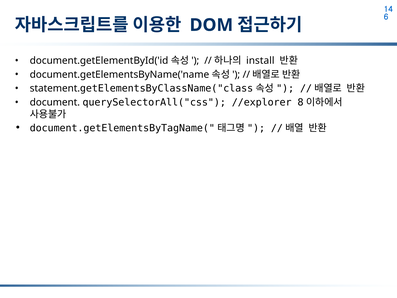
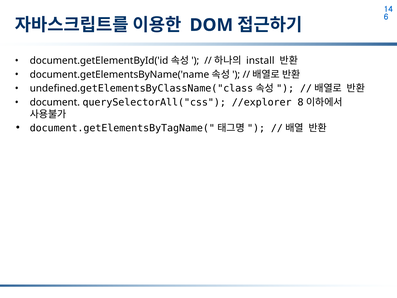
statement: statement -> undefined
